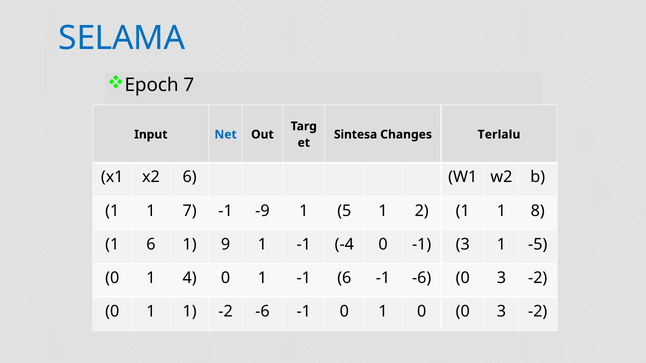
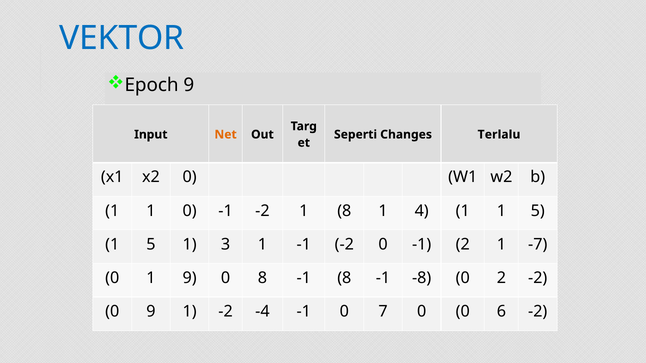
SELAMA: SELAMA -> VEKTOR
Epoch 7: 7 -> 9
Net colour: blue -> orange
Sintesa: Sintesa -> Seperti
x2 6: 6 -> 0
1 7: 7 -> 0
-9 at (262, 211): -9 -> -2
1 5: 5 -> 8
2: 2 -> 4
1 1 8: 8 -> 5
6 at (151, 244): 6 -> 5
9: 9 -> 3
1 -1 -4: -4 -> -2
-1 3: 3 -> 2
-5: -5 -> -7
1 4: 4 -> 9
1 at (262, 278): 1 -> 8
-1 6: 6 -> 8
-1 -6: -6 -> -8
3 at (501, 278): 3 -> 2
1 at (151, 312): 1 -> 9
-2 -6: -6 -> -4
-1 0 1: 1 -> 7
0 0 3: 3 -> 6
